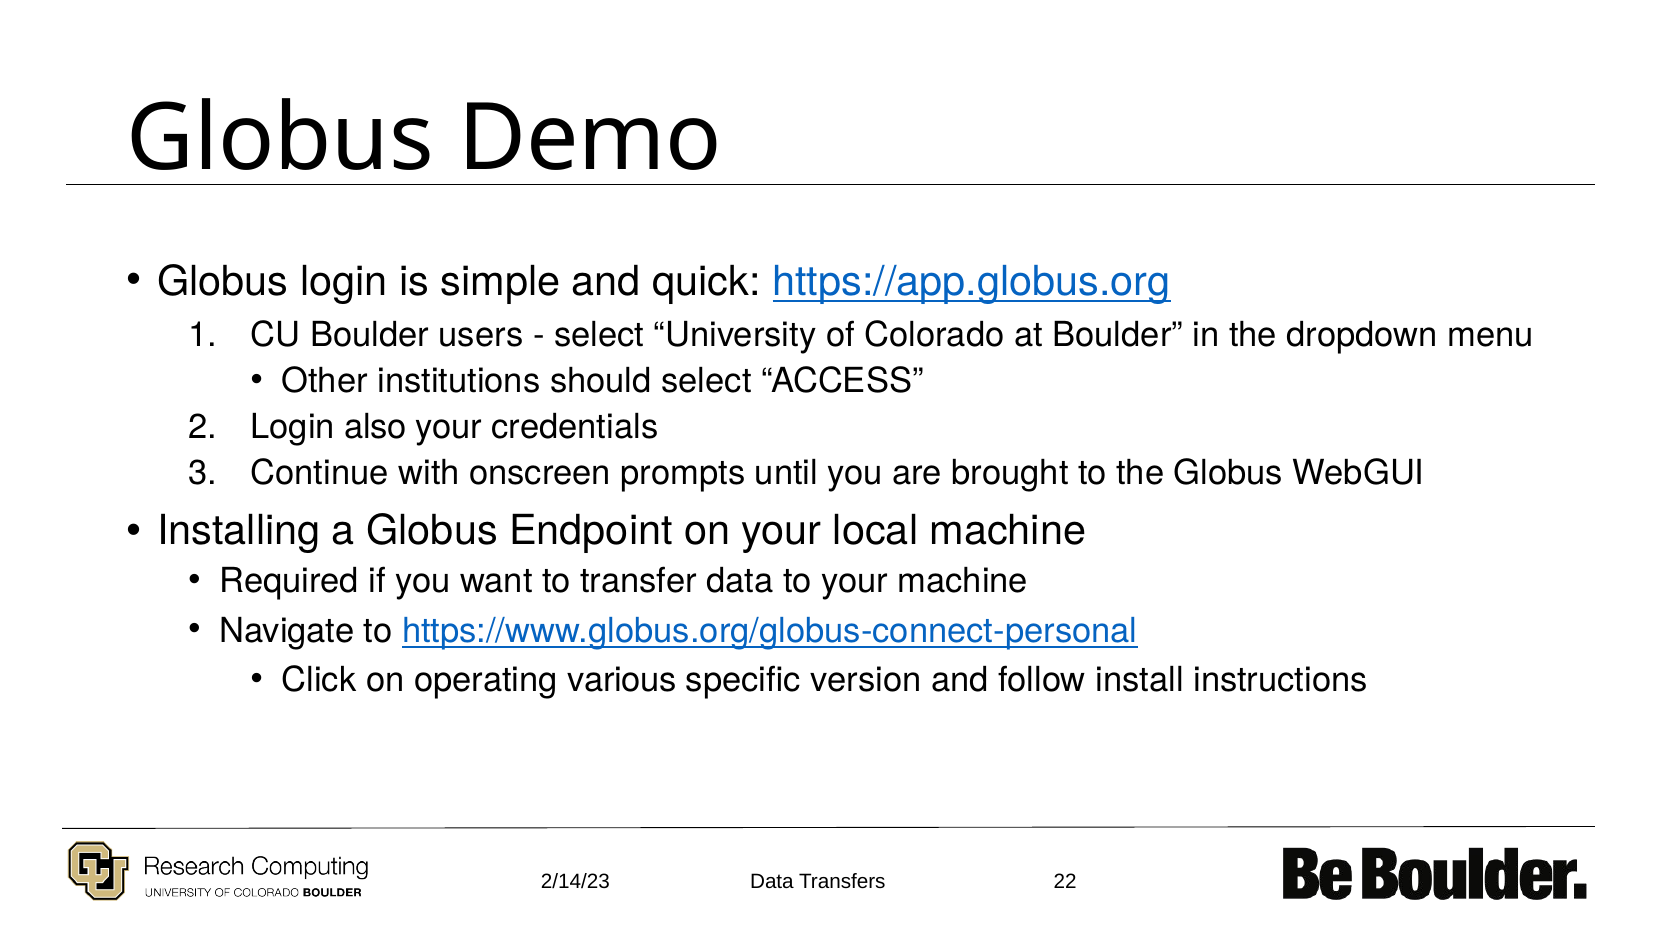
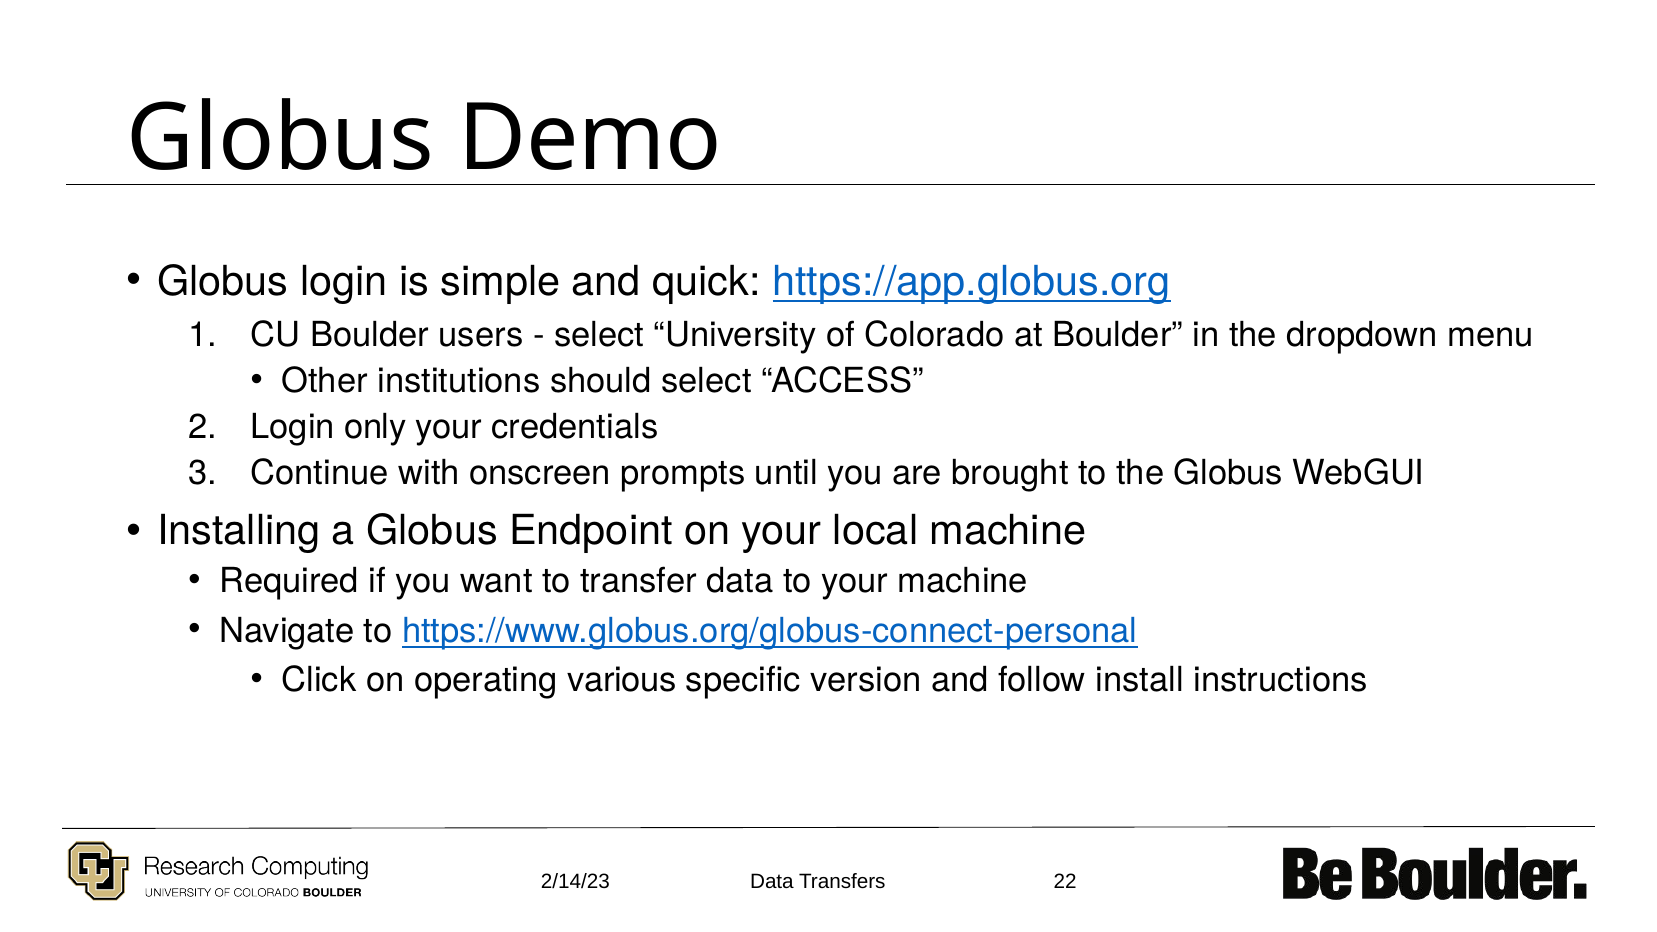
also: also -> only
